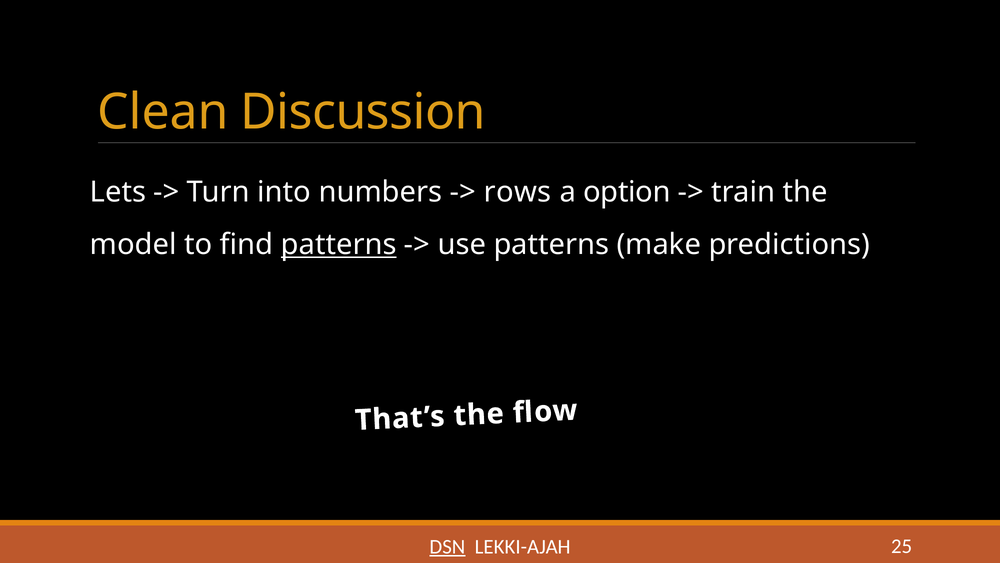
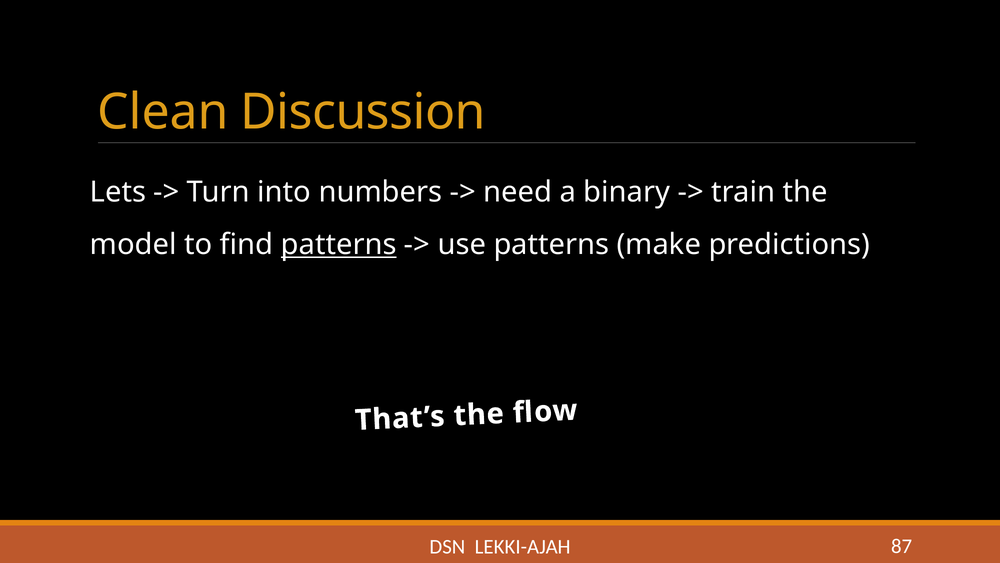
rows: rows -> need
option: option -> binary
DSN underline: present -> none
25: 25 -> 87
